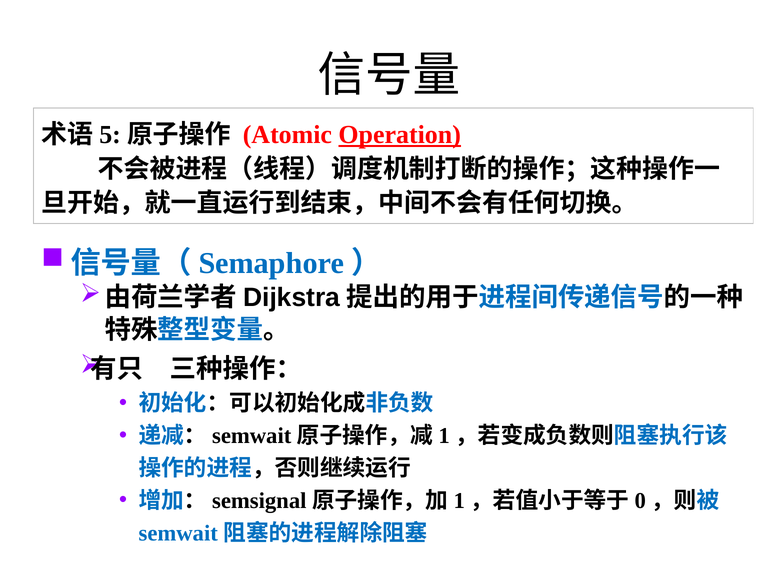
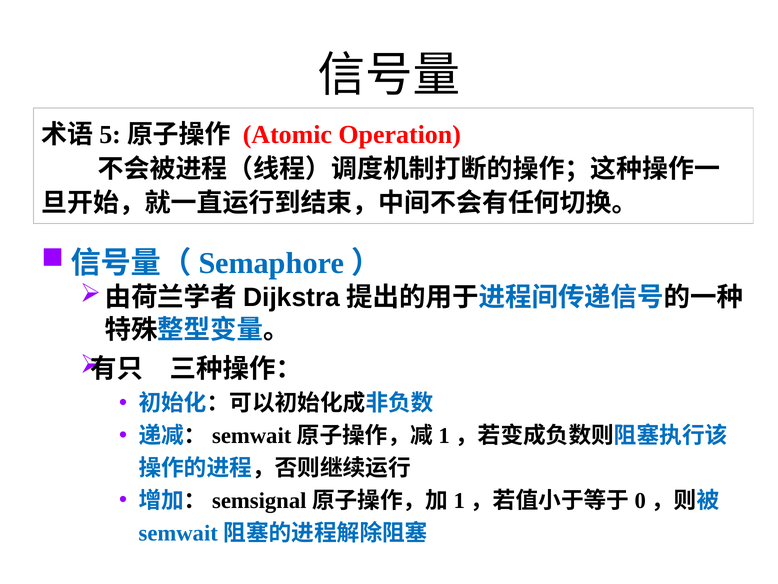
Operation underline: present -> none
